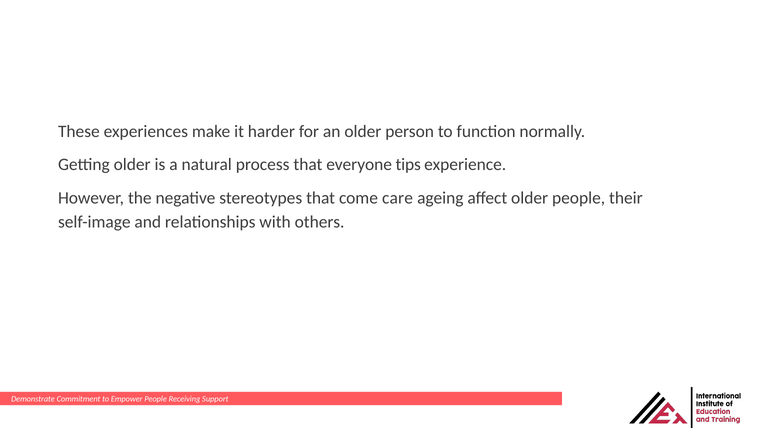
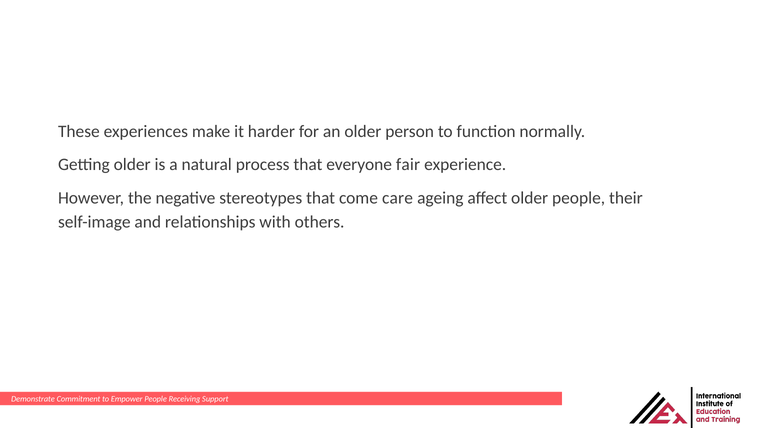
tips: tips -> fair
